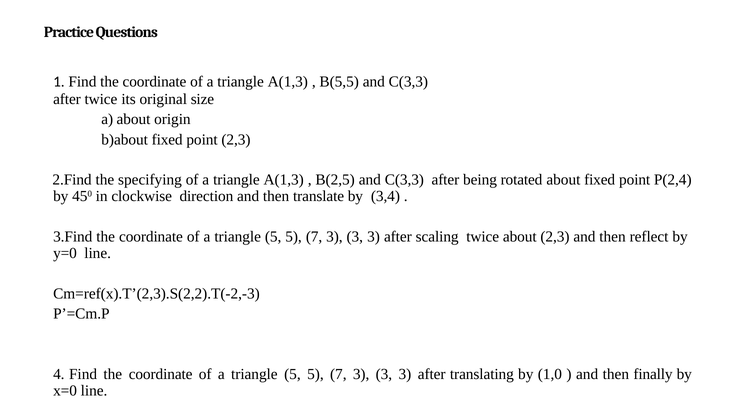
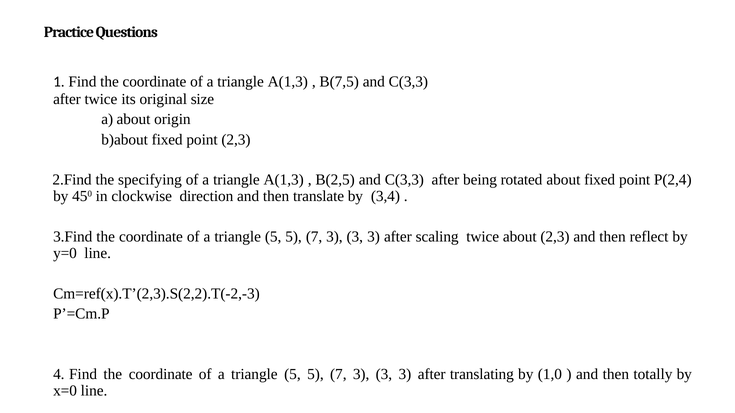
B(5,5: B(5,5 -> B(7,5
finally: finally -> totally
